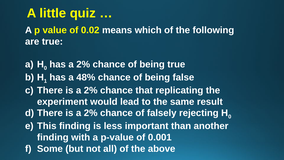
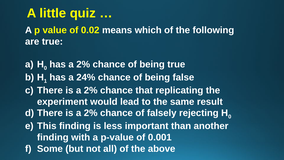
48%: 48% -> 24%
